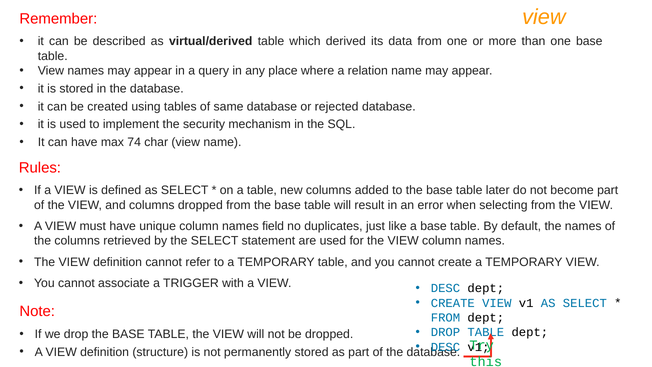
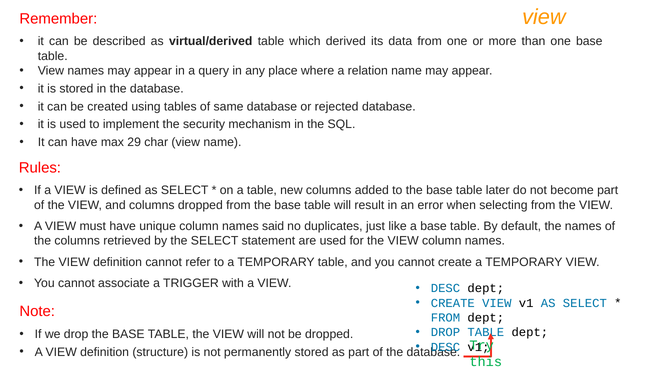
74: 74 -> 29
field: field -> said
